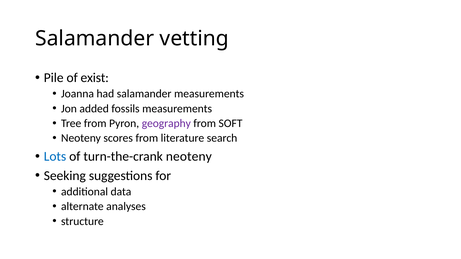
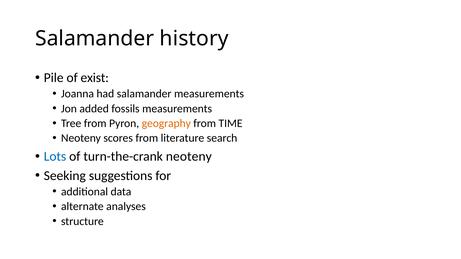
vetting: vetting -> history
geography colour: purple -> orange
SOFT: SOFT -> TIME
